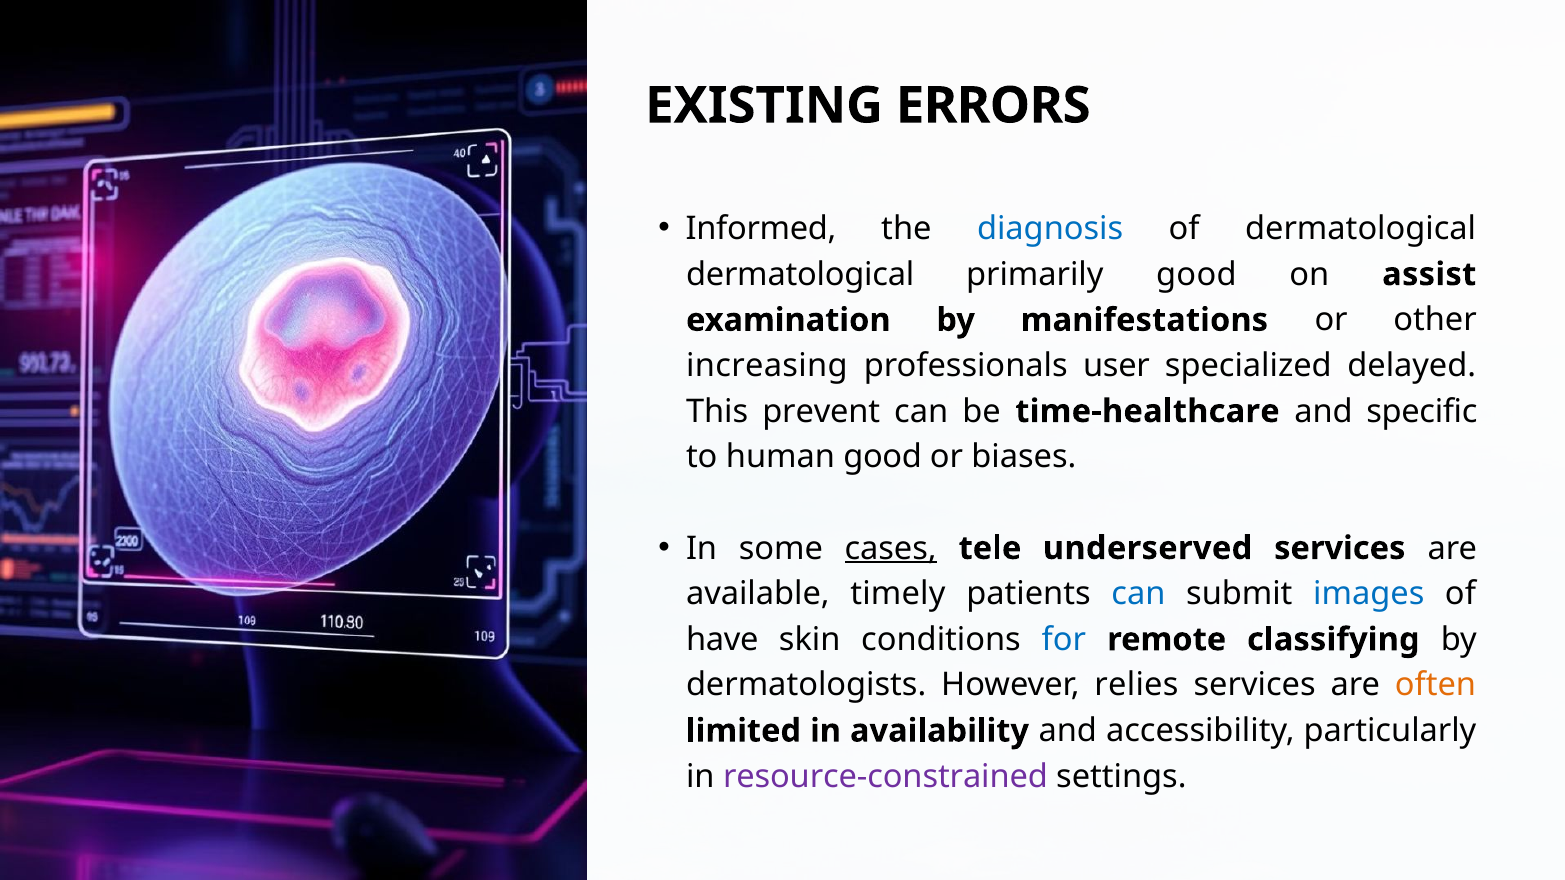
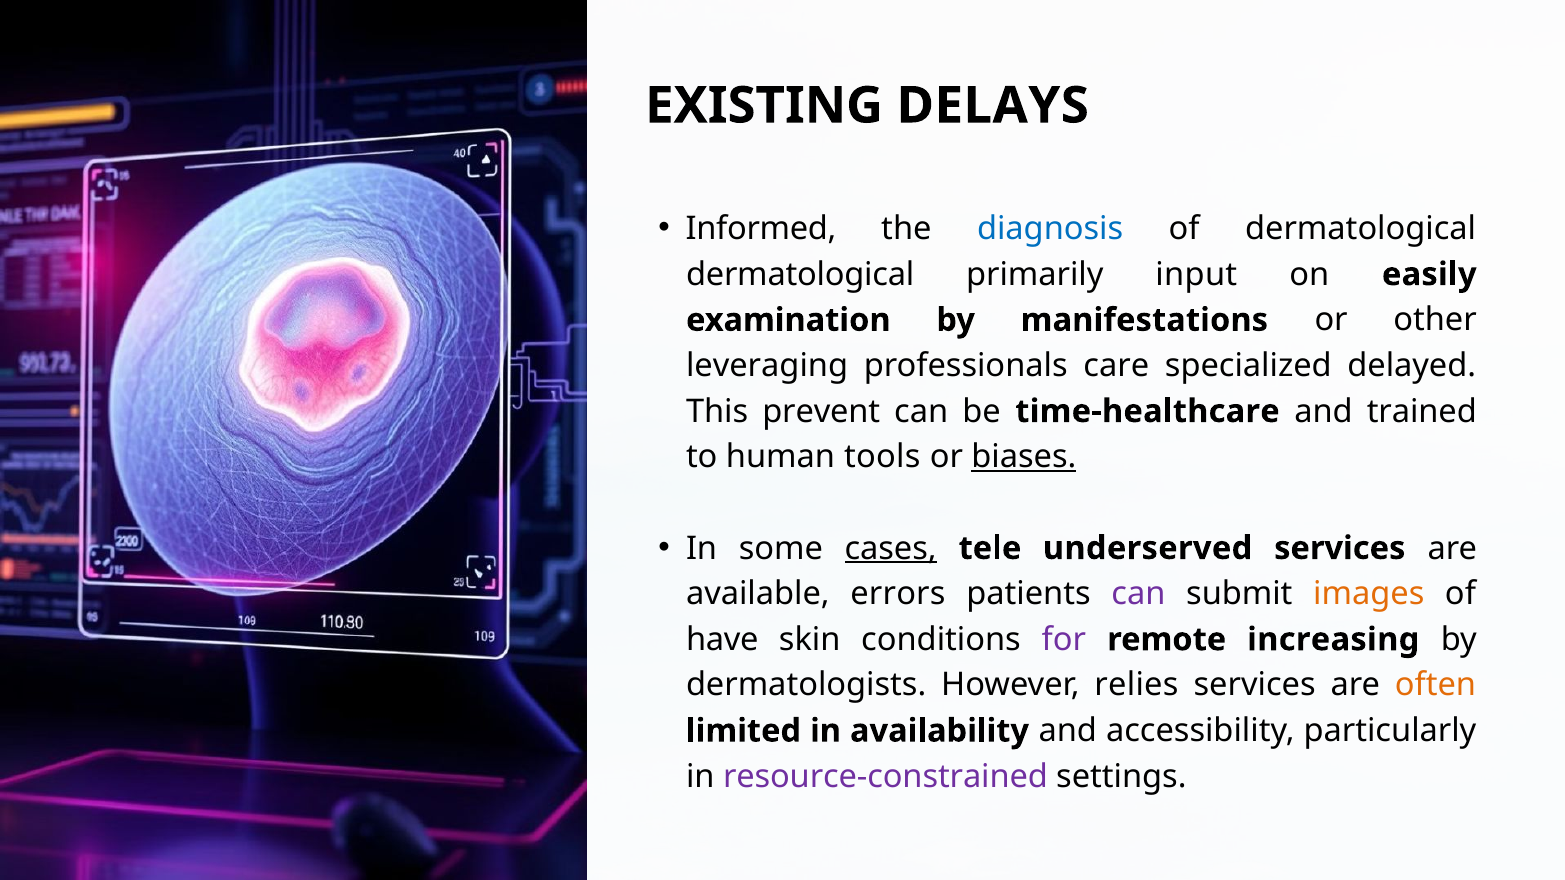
ERRORS: ERRORS -> DELAYS
primarily good: good -> input
assist: assist -> easily
increasing: increasing -> leveraging
user: user -> care
specific: specific -> trained
human good: good -> tools
biases underline: none -> present
timely: timely -> errors
can at (1138, 594) colour: blue -> purple
images colour: blue -> orange
for colour: blue -> purple
classifying: classifying -> increasing
